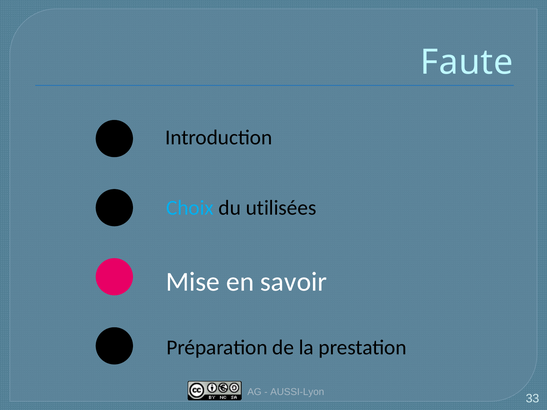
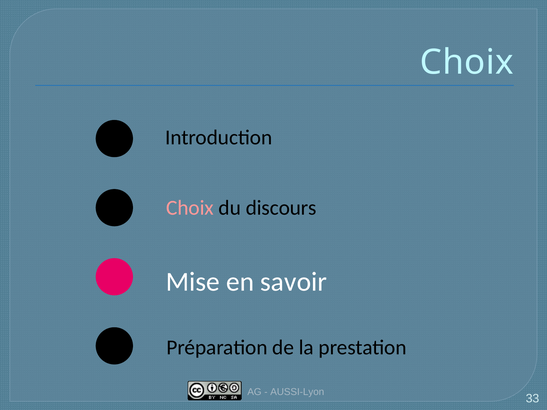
Faute at (467, 62): Faute -> Choix
Choix at (190, 208) colour: light blue -> pink
utilisées: utilisées -> discours
